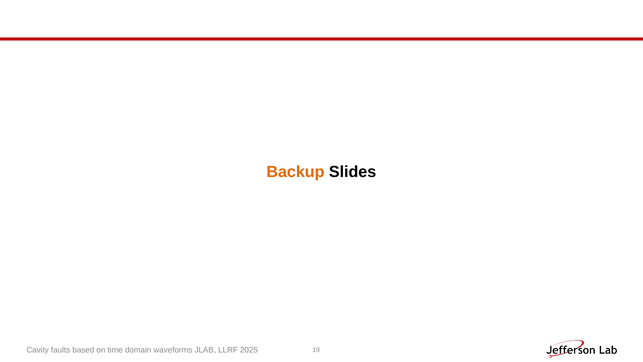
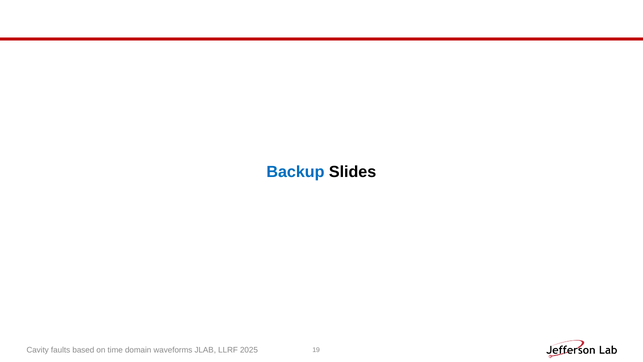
Backup colour: orange -> blue
